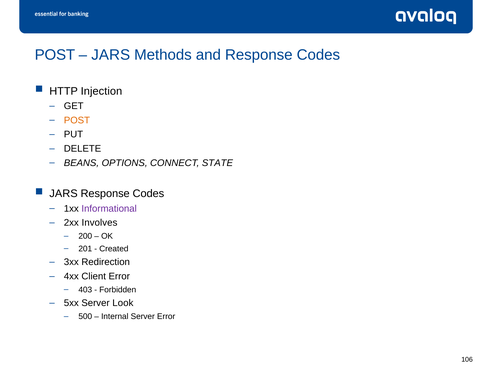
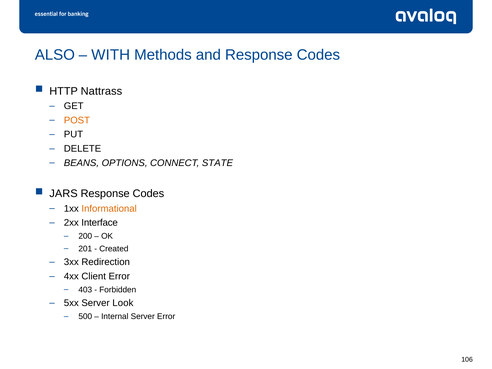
POST at (55, 55): POST -> ALSO
JARS at (111, 55): JARS -> WITH
Injection: Injection -> Nattrass
Informational colour: purple -> orange
Involves: Involves -> Interface
